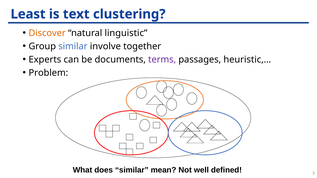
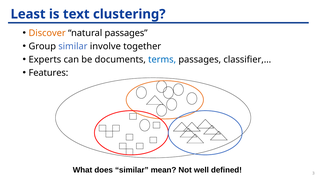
natural linguistic: linguistic -> passages
terms colour: purple -> blue
heuristic,…: heuristic,… -> classifier,…
Problem: Problem -> Features
